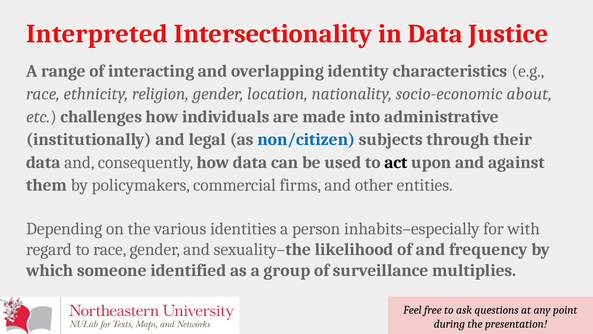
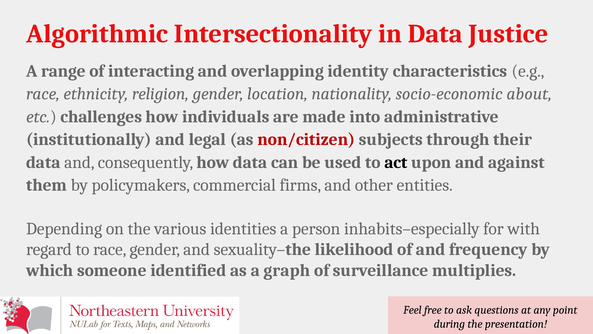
Interpreted: Interpreted -> Algorithmic
non/citizen colour: blue -> red
group: group -> graph
